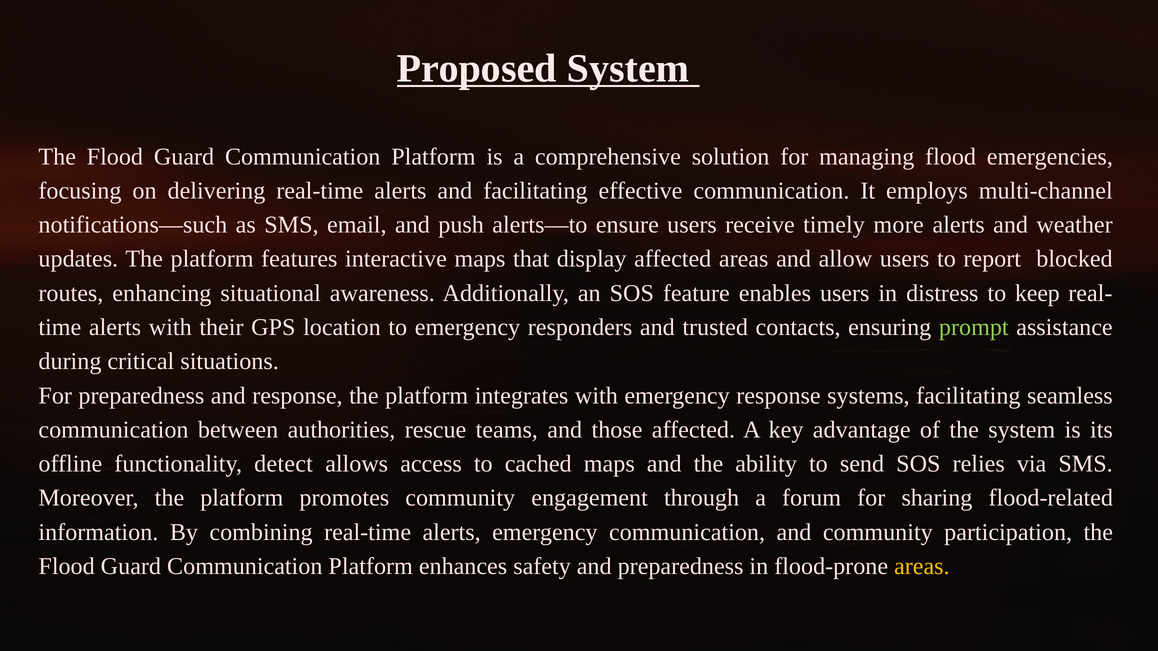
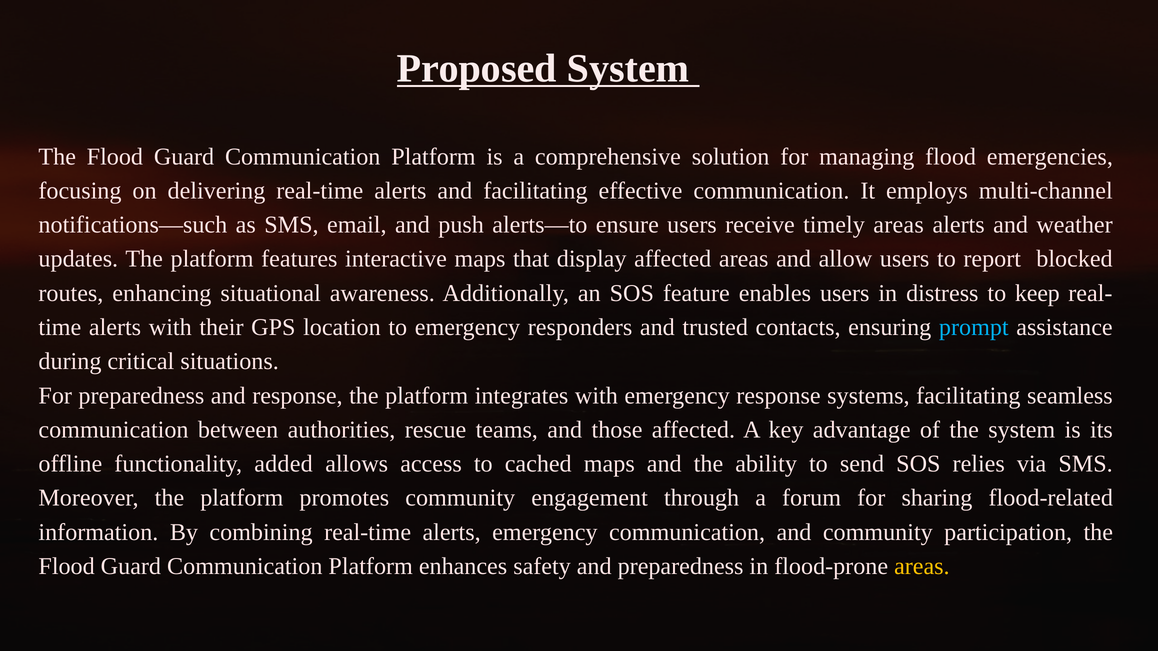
timely more: more -> areas
prompt colour: light green -> light blue
detect: detect -> added
